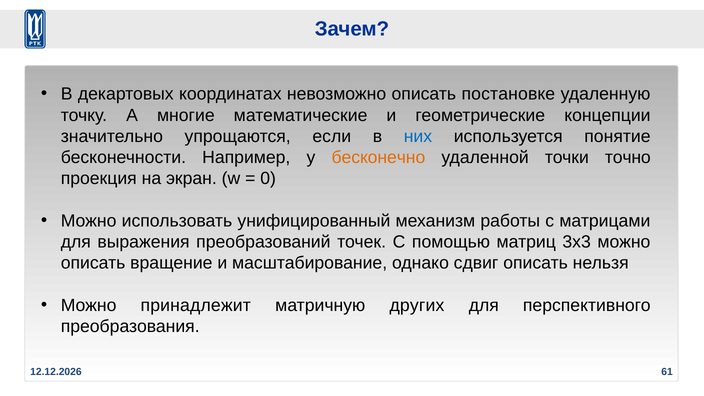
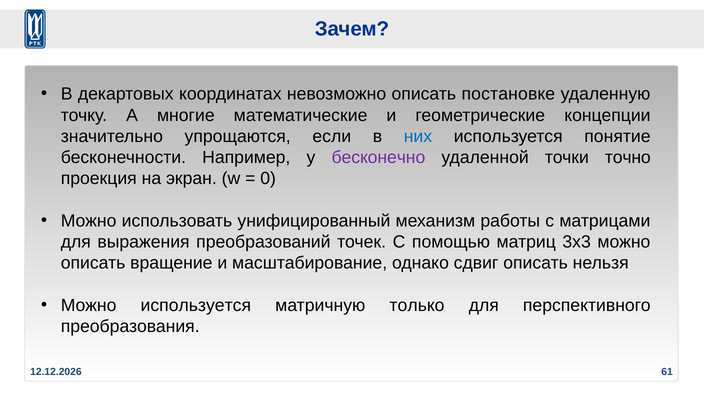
бесконечно colour: orange -> purple
Можно принадлежит: принадлежит -> используется
других: других -> только
